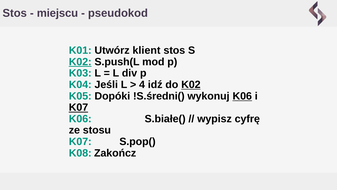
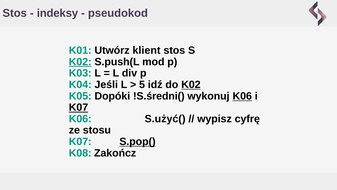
miejscu: miejscu -> indeksy
4: 4 -> 5
S.białe(: S.białe( -> S.użyć(
S.pop( underline: none -> present
